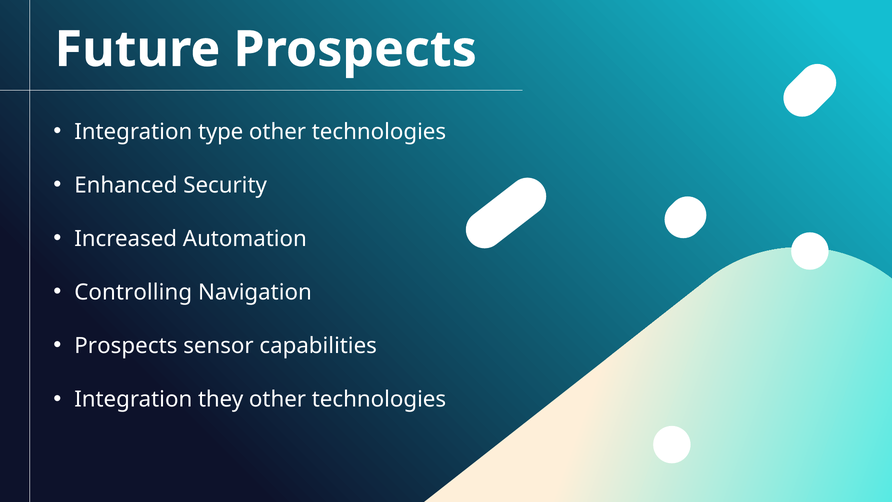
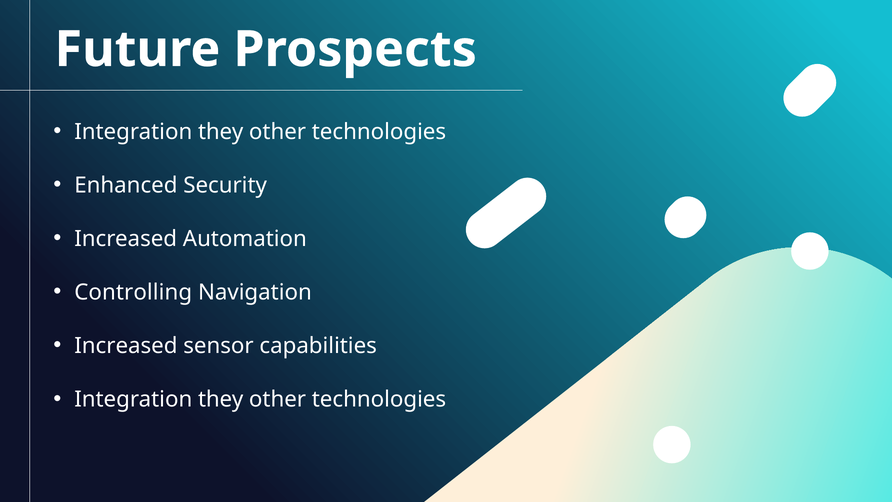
type at (221, 132): type -> they
Prospects at (126, 346): Prospects -> Increased
